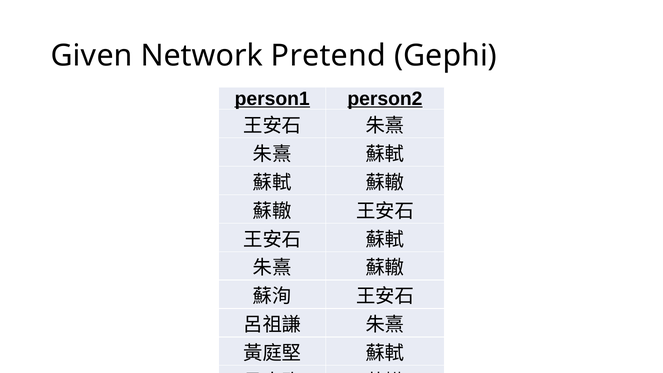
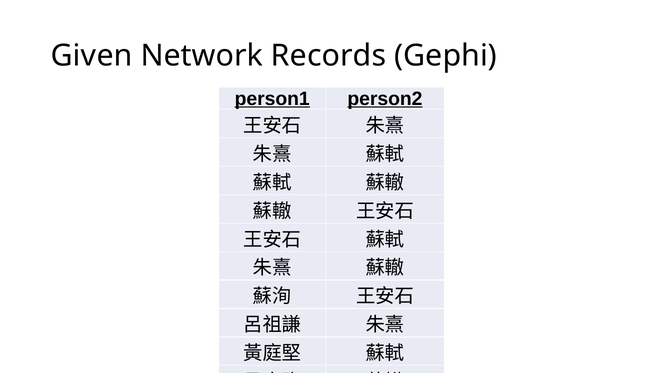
Pretend: Pretend -> Records
